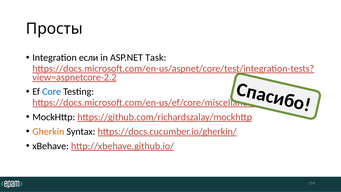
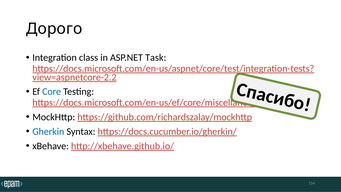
Просты: Просты -> Дорого
если: если -> class
Gherkin colour: orange -> blue
